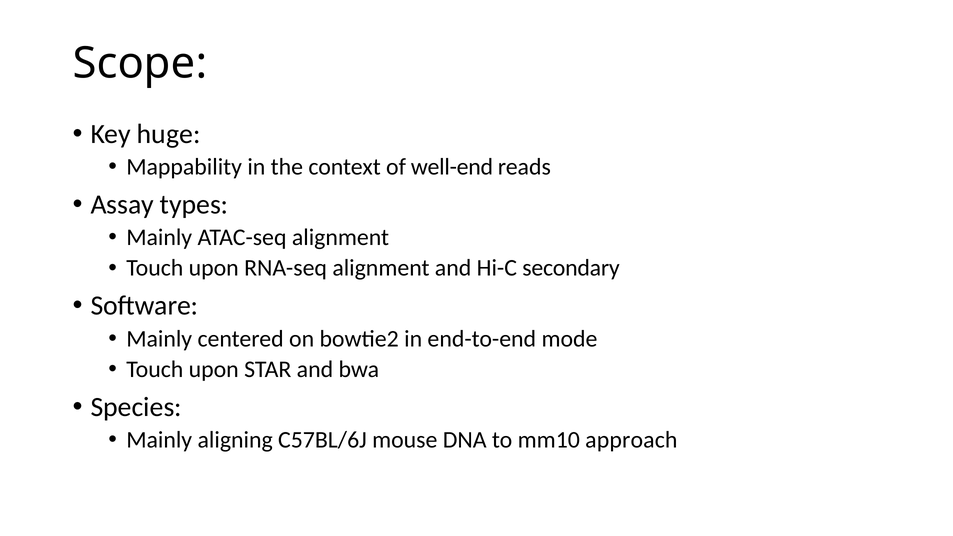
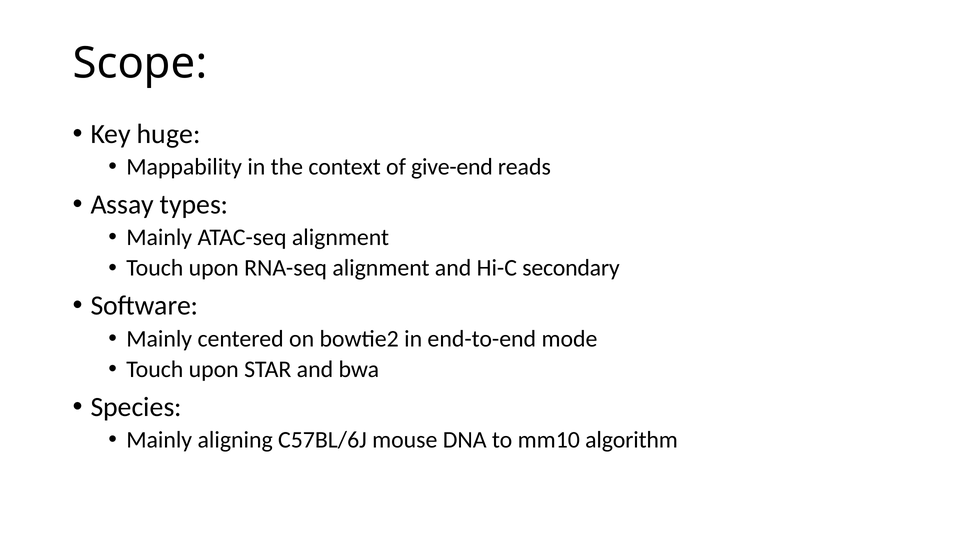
well-end: well-end -> give-end
approach: approach -> algorithm
